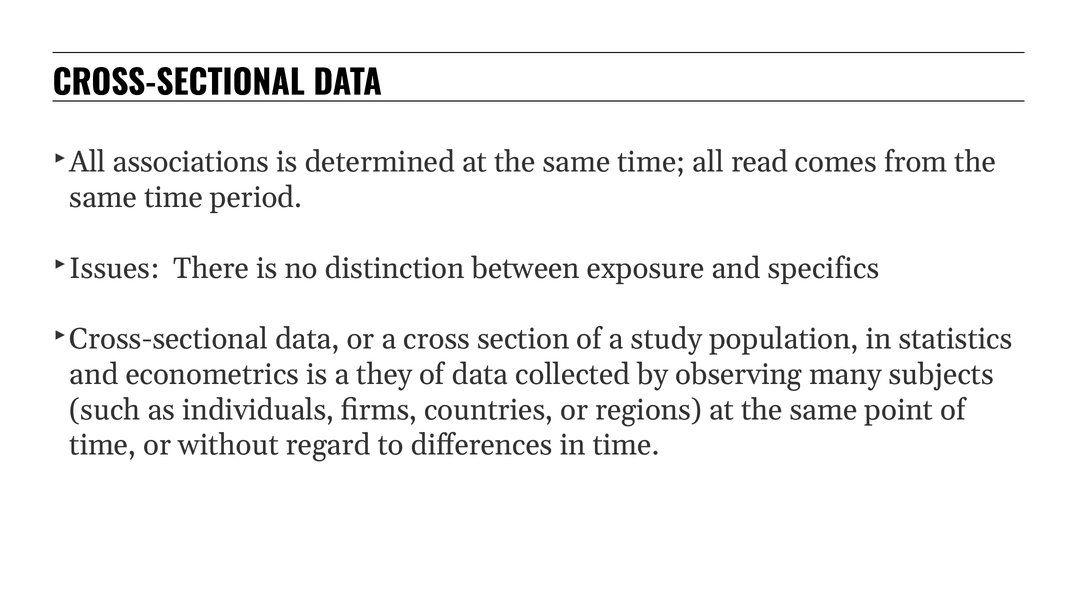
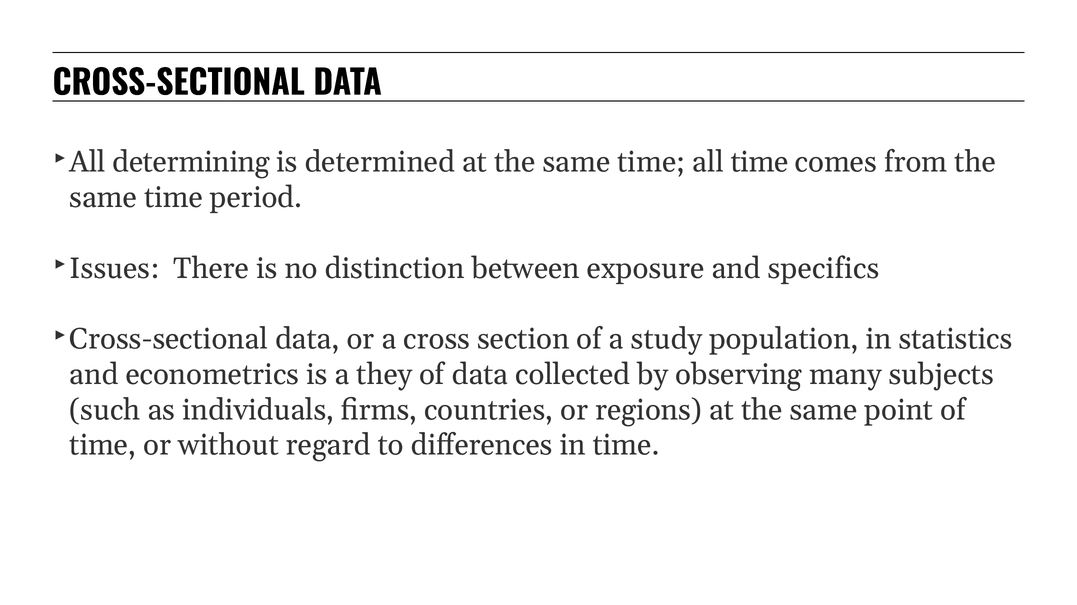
associations: associations -> determining
all read: read -> time
